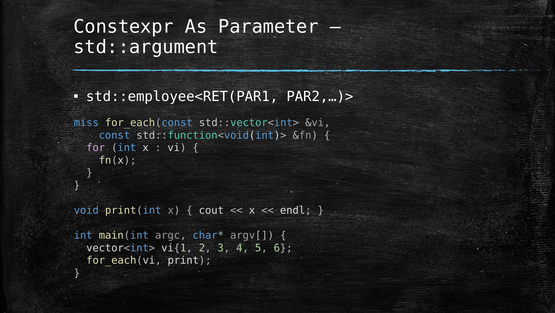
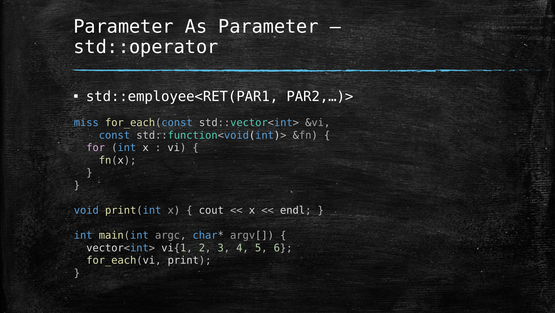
Constexpr at (124, 27): Constexpr -> Parameter
std::argument: std::argument -> std::operator
